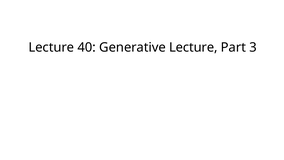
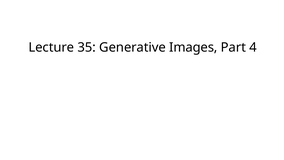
40: 40 -> 35
Generative Lecture: Lecture -> Images
3: 3 -> 4
